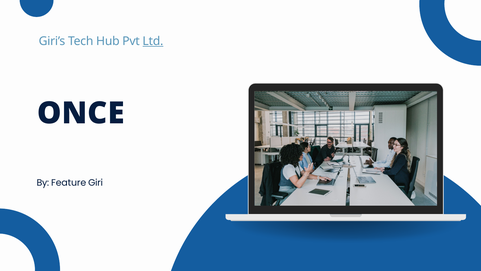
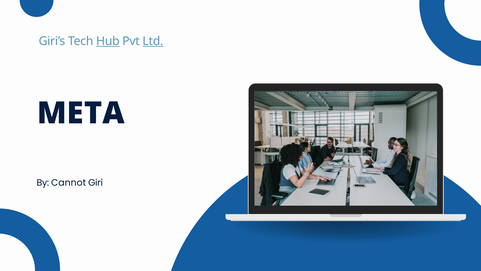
Hub underline: none -> present
ONCE: ONCE -> META
Feature: Feature -> Cannot
